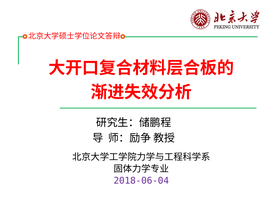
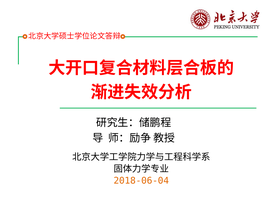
2018-06-04 colour: purple -> orange
